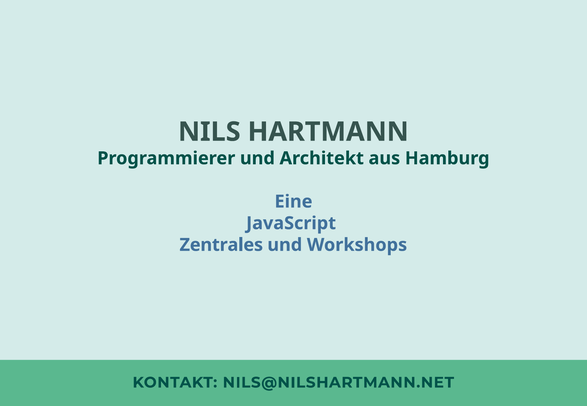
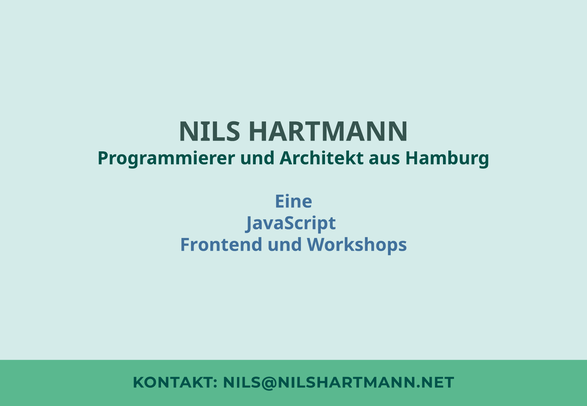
Zentrales: Zentrales -> Frontend
